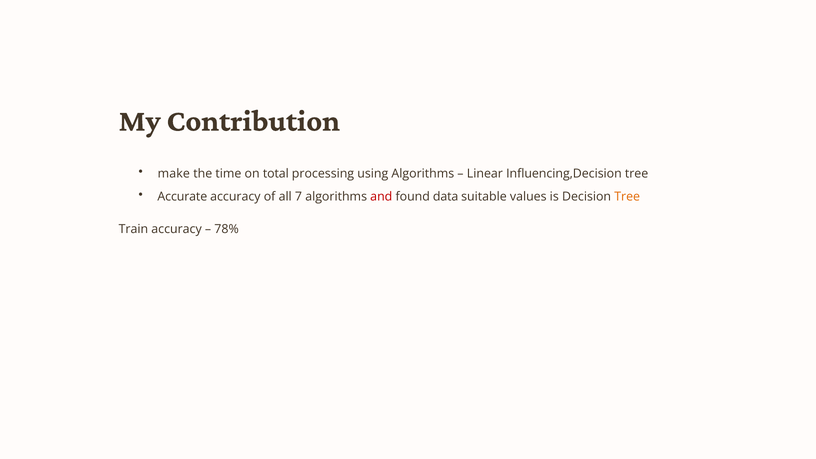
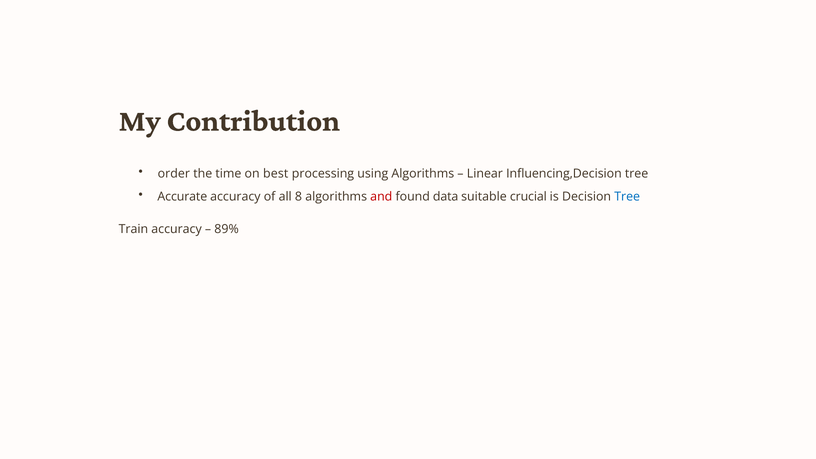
make: make -> order
total: total -> best
7: 7 -> 8
values: values -> crucial
Tree at (627, 197) colour: orange -> blue
78%: 78% -> 89%
